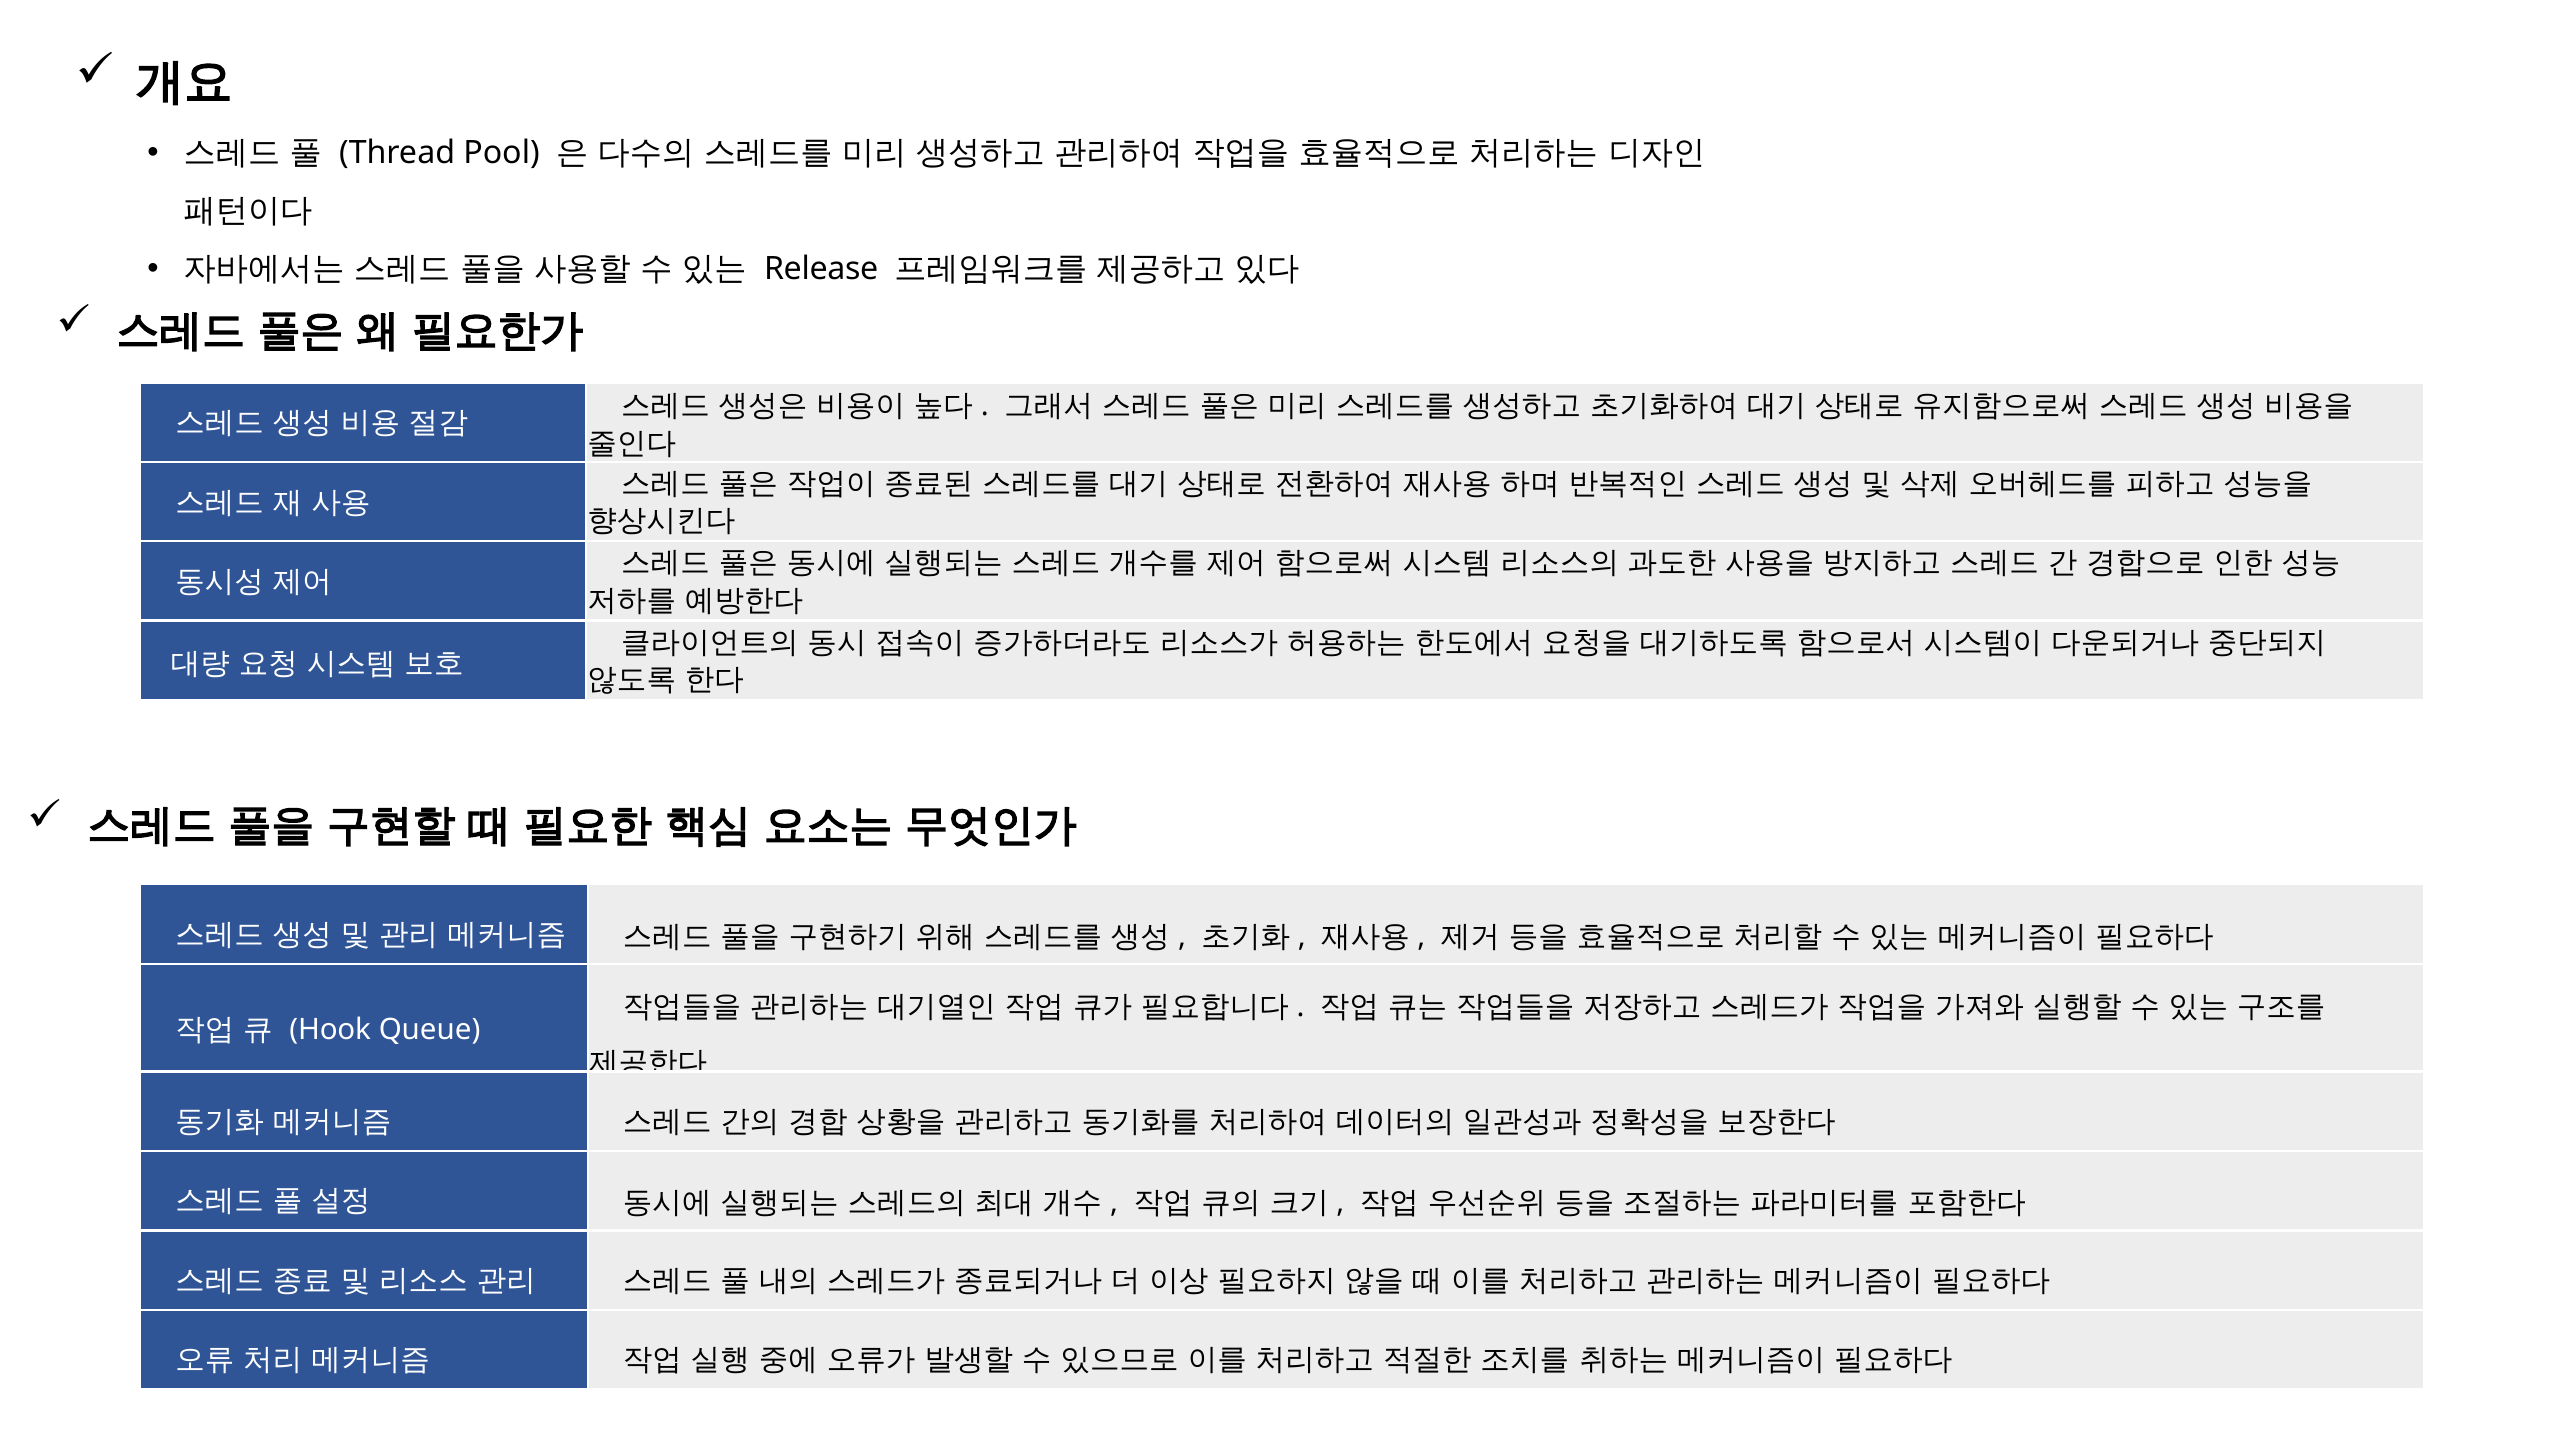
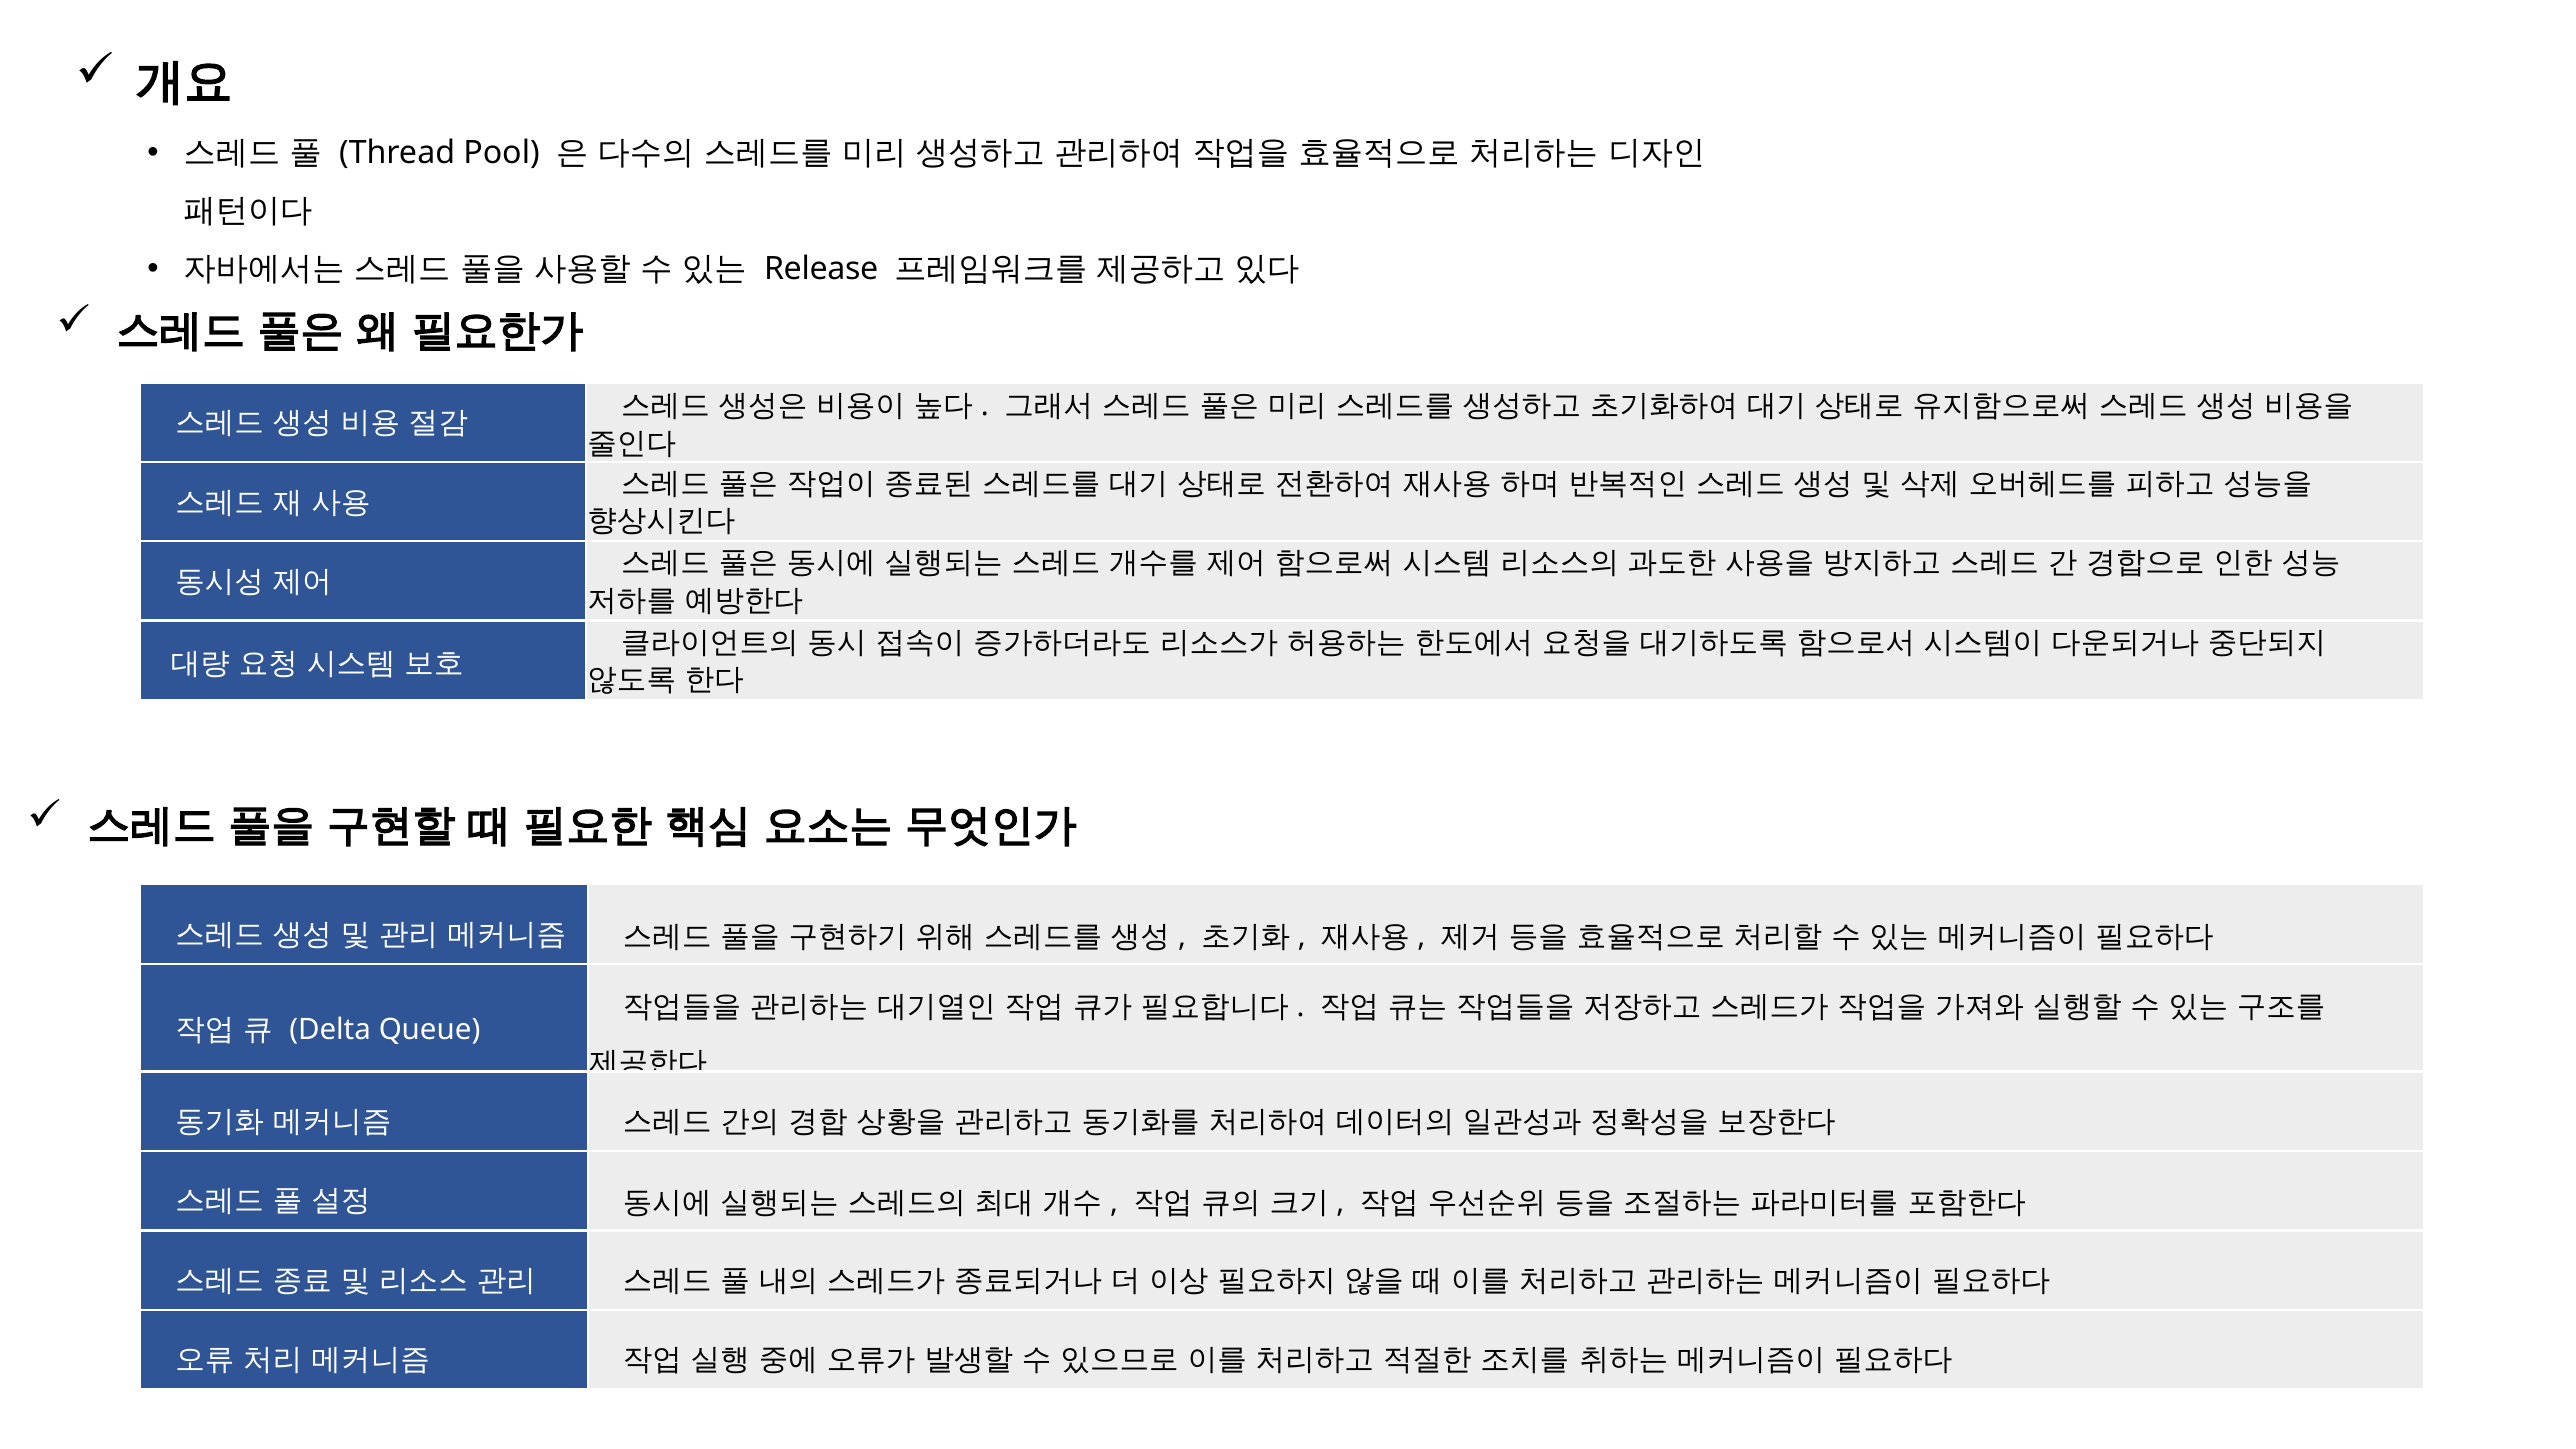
Hook: Hook -> Delta
